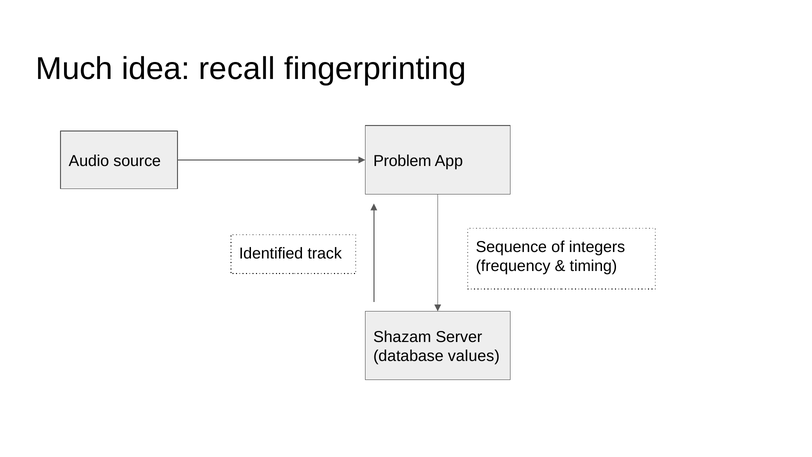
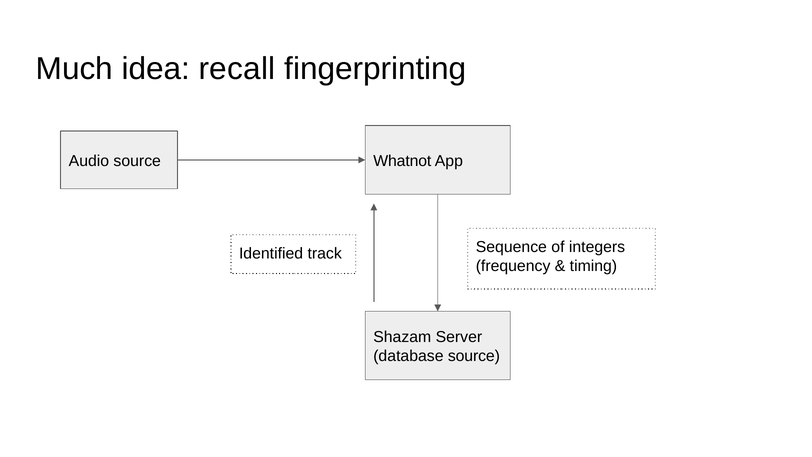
Problem: Problem -> Whatnot
database values: values -> source
